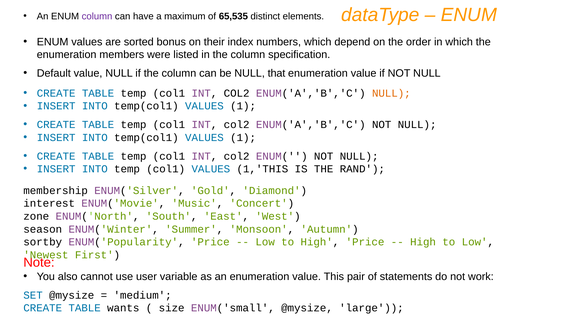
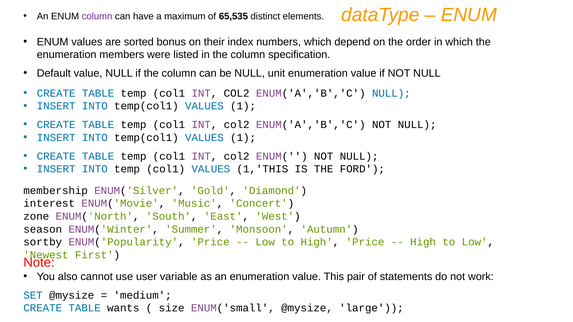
that: that -> unit
NULL at (391, 93) colour: orange -> blue
RAND: RAND -> FORD
